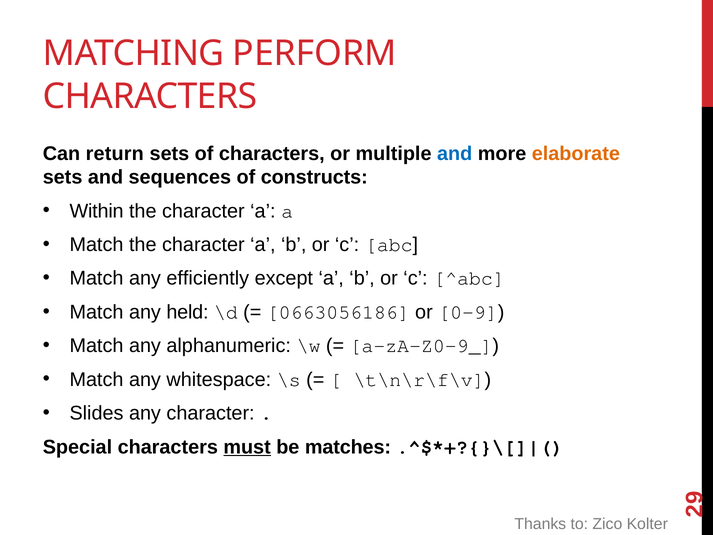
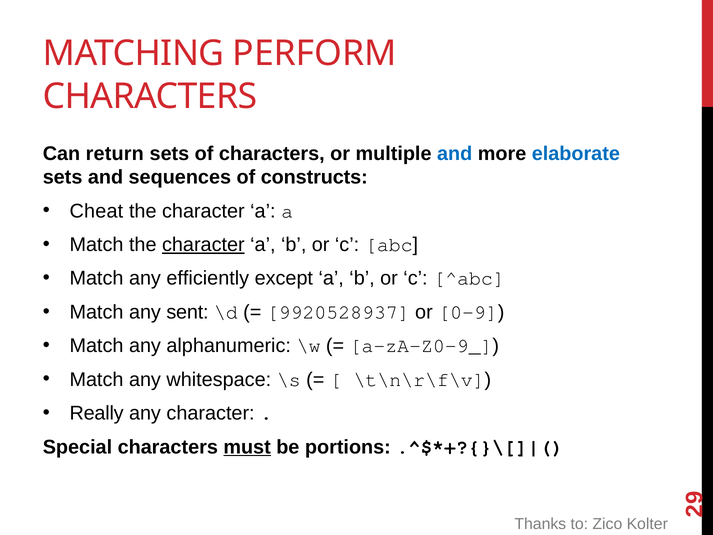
elaborate colour: orange -> blue
Within: Within -> Cheat
character at (203, 245) underline: none -> present
held: held -> sent
0663056186: 0663056186 -> 9920528937
Slides: Slides -> Really
matches: matches -> portions
